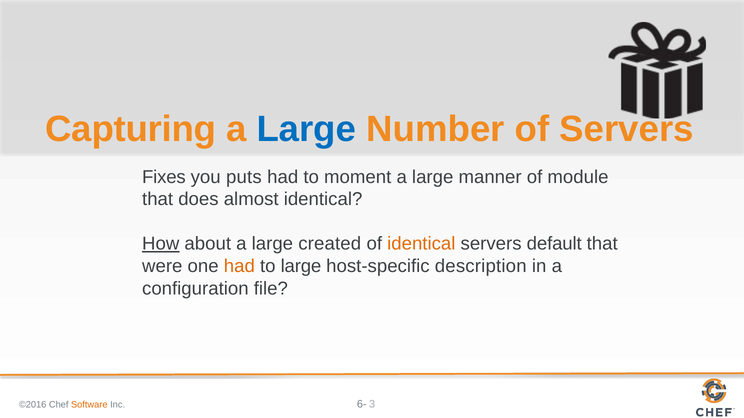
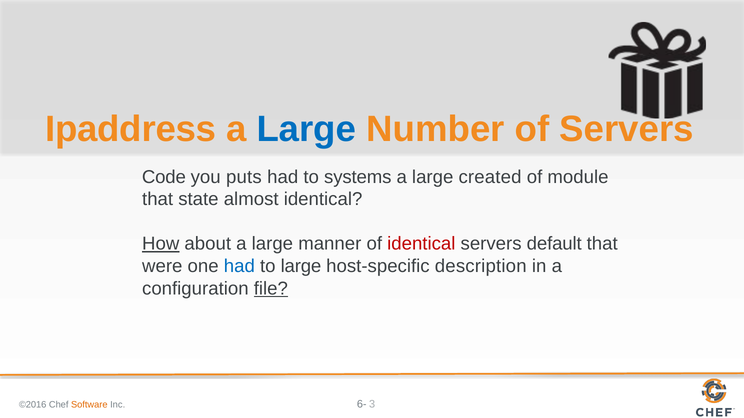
Capturing: Capturing -> Ipaddress
Fixes: Fixes -> Code
moment: moment -> systems
manner: manner -> created
does: does -> state
created: created -> manner
identical at (421, 244) colour: orange -> red
had at (239, 266) colour: orange -> blue
file underline: none -> present
